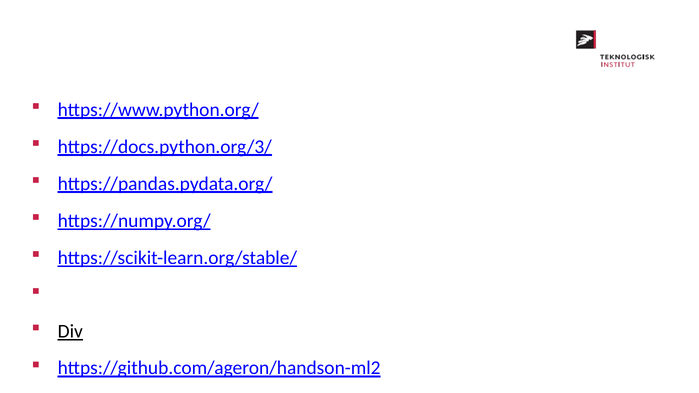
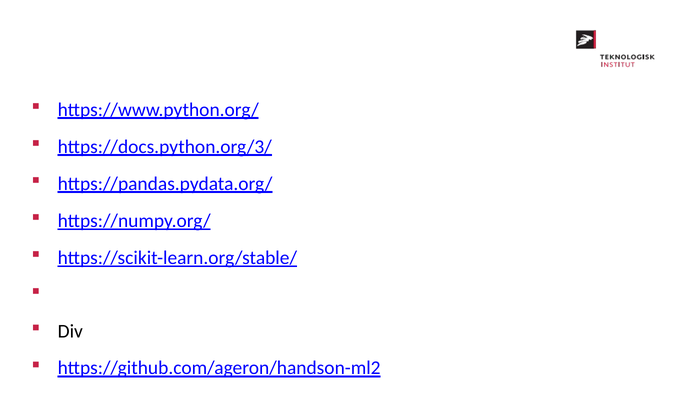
Div underline: present -> none
